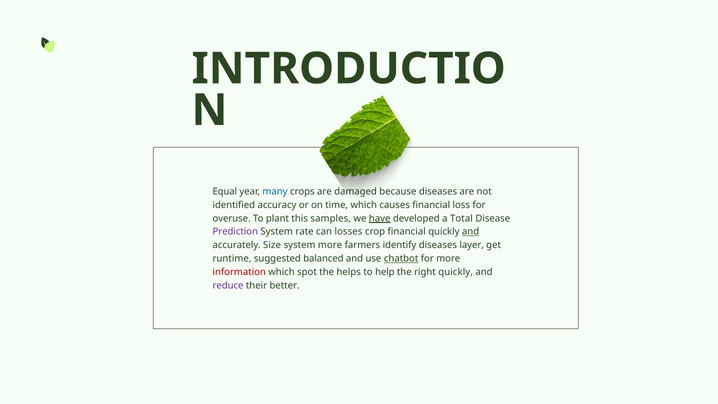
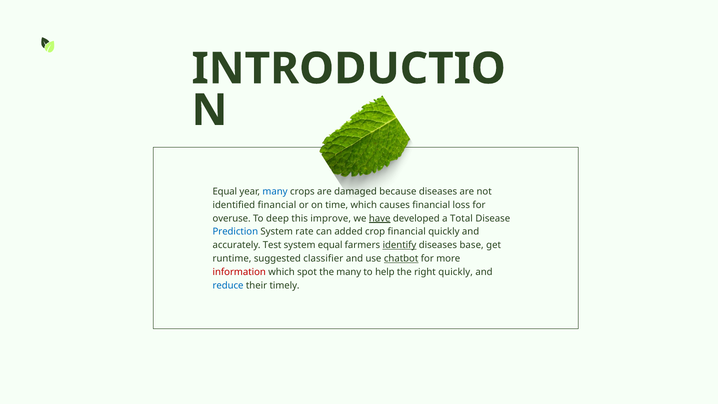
identified accuracy: accuracy -> financial
plant: plant -> deep
samples: samples -> improve
Prediction colour: purple -> blue
losses: losses -> added
and at (471, 232) underline: present -> none
Size: Size -> Test
system more: more -> equal
identify underline: none -> present
layer: layer -> base
balanced: balanced -> classifier
the helps: helps -> many
reduce colour: purple -> blue
better: better -> timely
